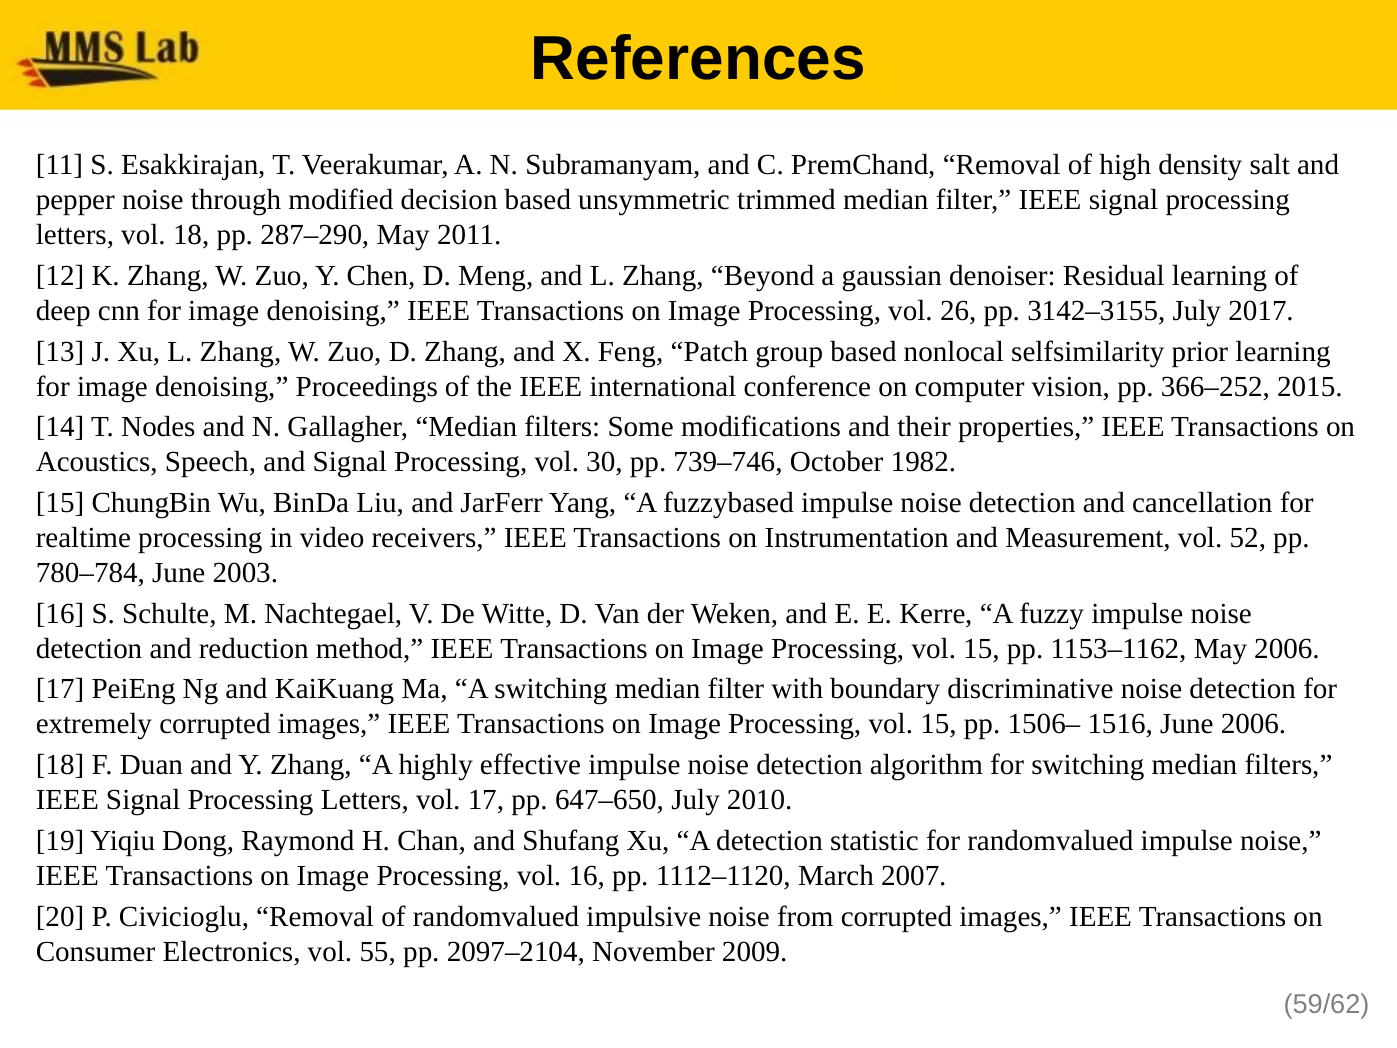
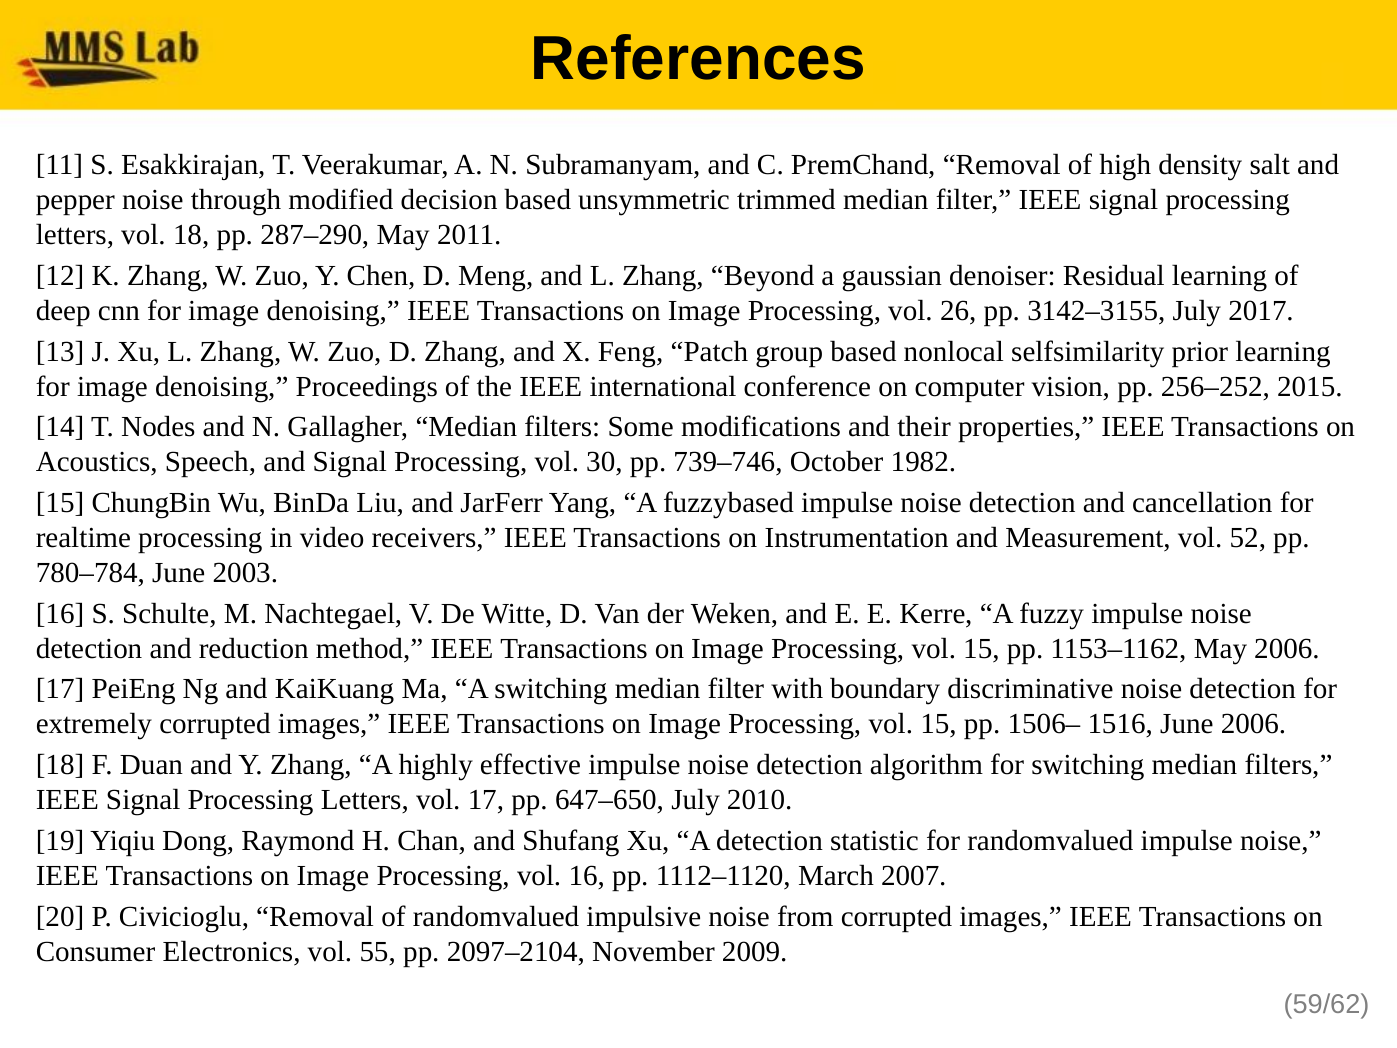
366–252: 366–252 -> 256–252
